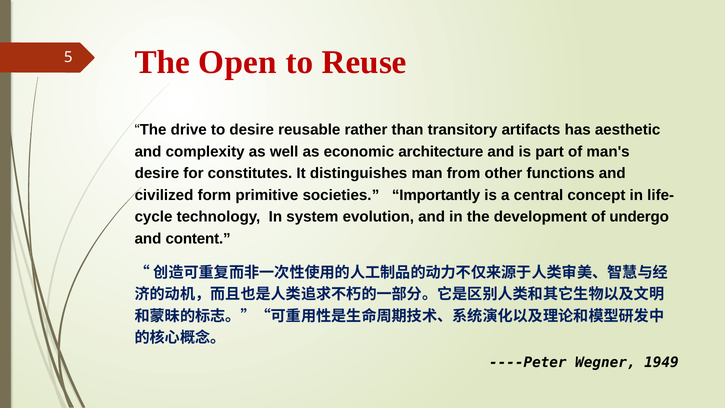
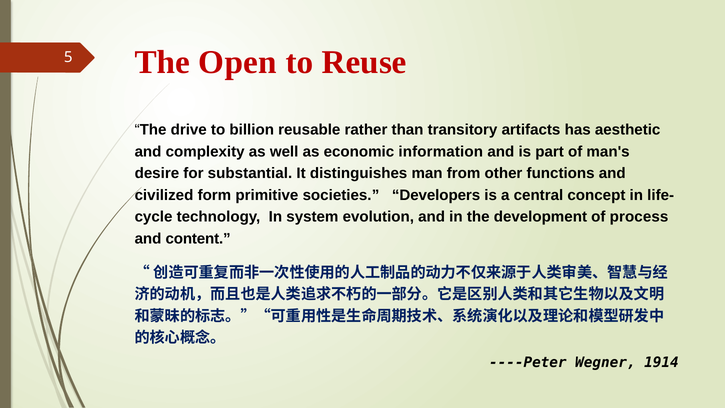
to desire: desire -> billion
architecture: architecture -> information
constitutes: constitutes -> substantial
Importantly: Importantly -> Developers
undergo: undergo -> process
1949: 1949 -> 1914
